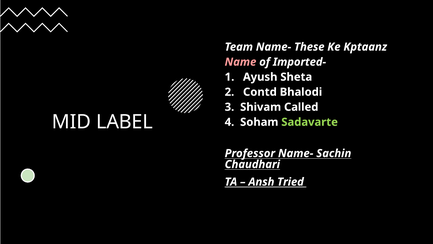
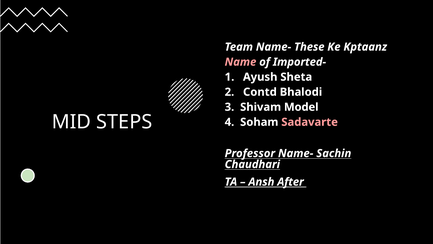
Called: Called -> Model
LABEL: LABEL -> STEPS
Sadavarte colour: light green -> pink
Tried: Tried -> After
